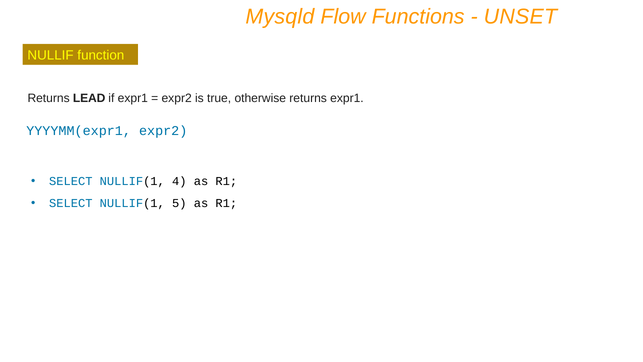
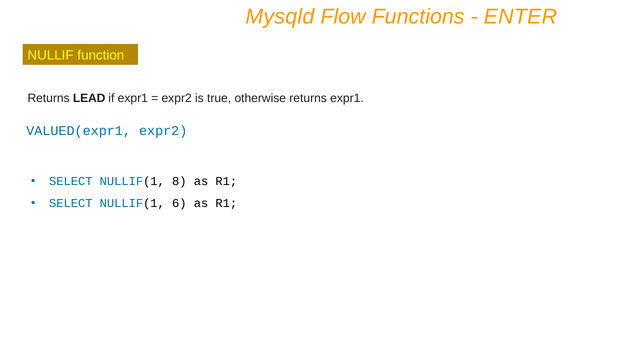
UNSET: UNSET -> ENTER
YYYYMM(expr1: YYYYMM(expr1 -> VALUED(expr1
4: 4 -> 8
5: 5 -> 6
